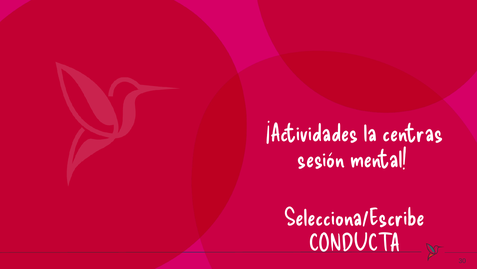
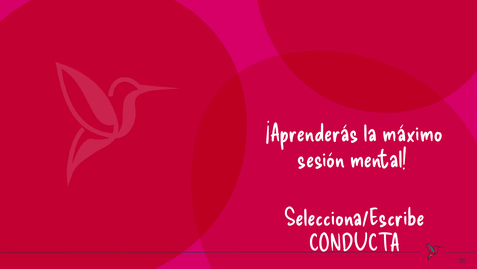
¡Actividades: ¡Actividades -> ¡Aprenderás
centras: centras -> máximo
